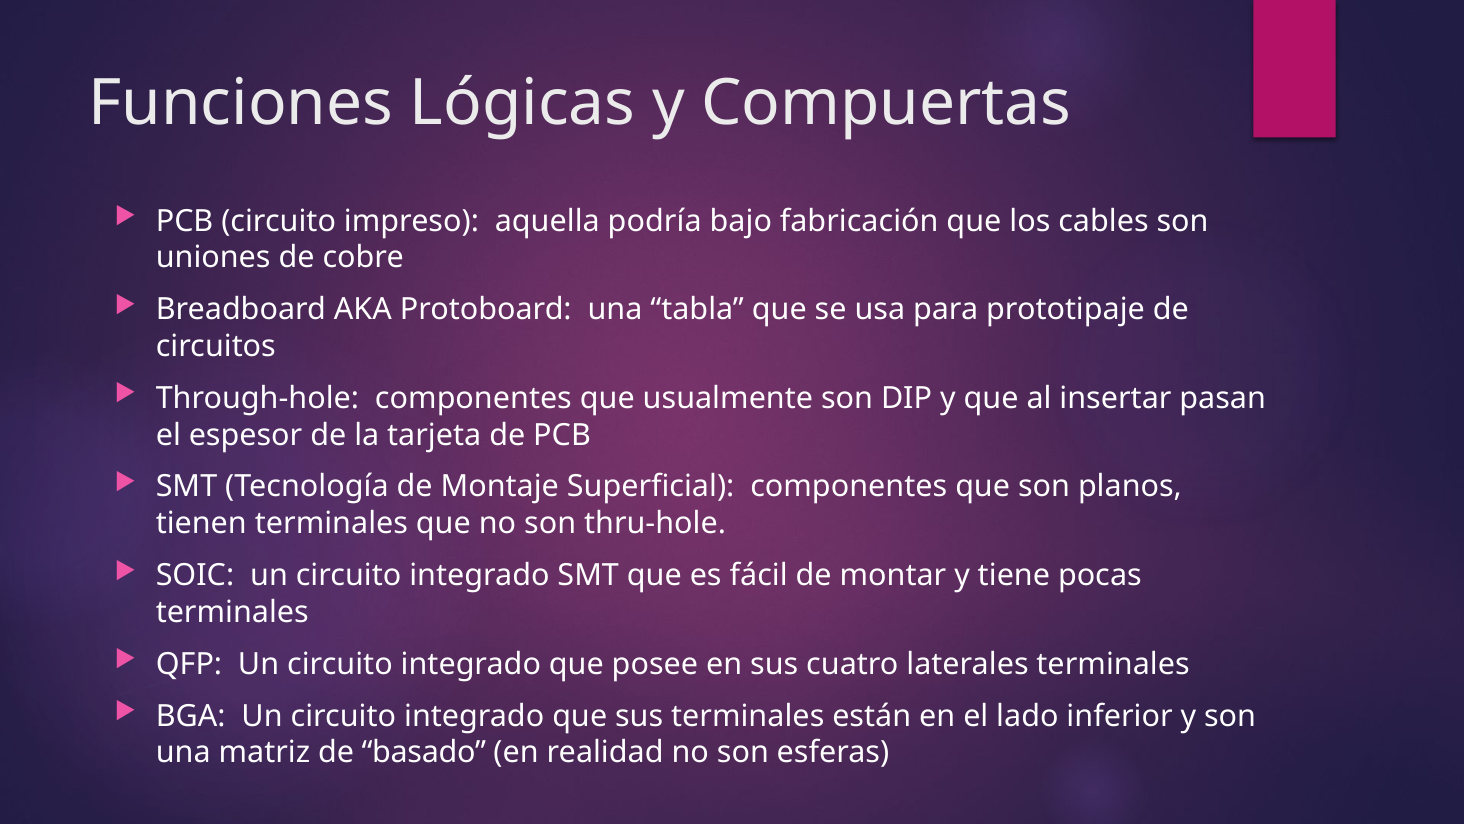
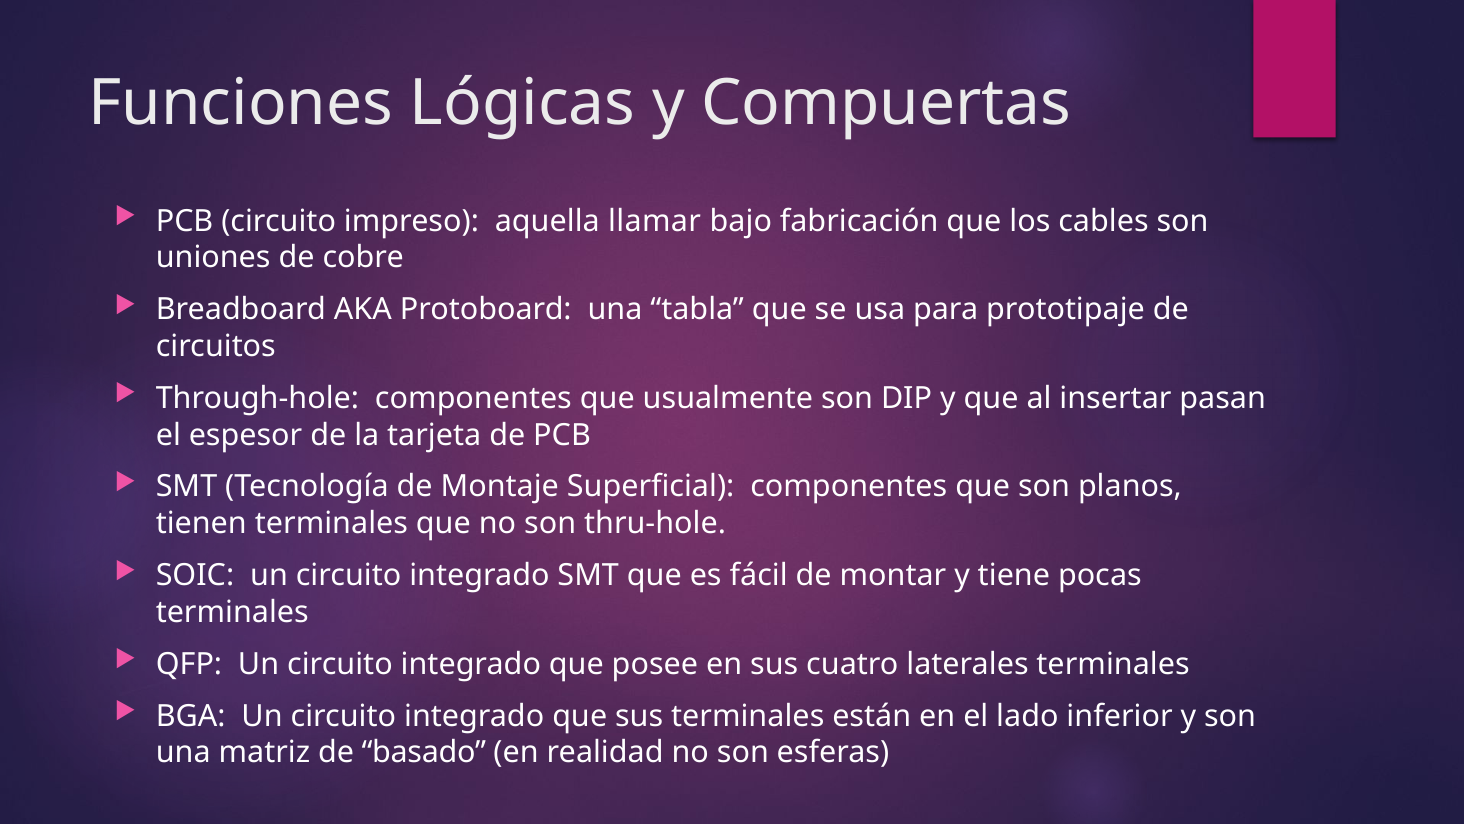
podría: podría -> llamar
